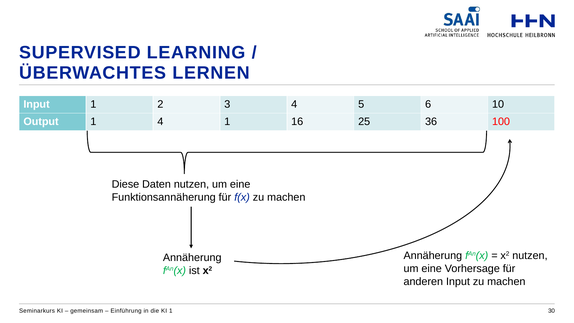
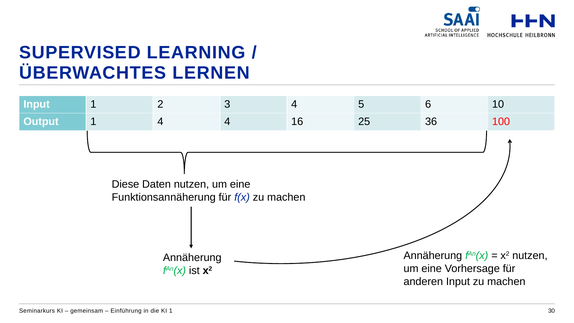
4 1: 1 -> 4
